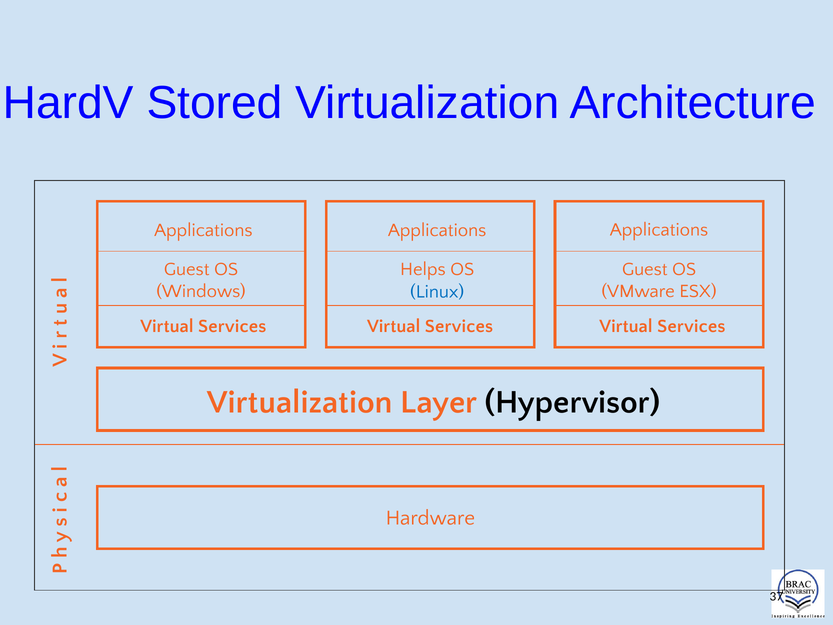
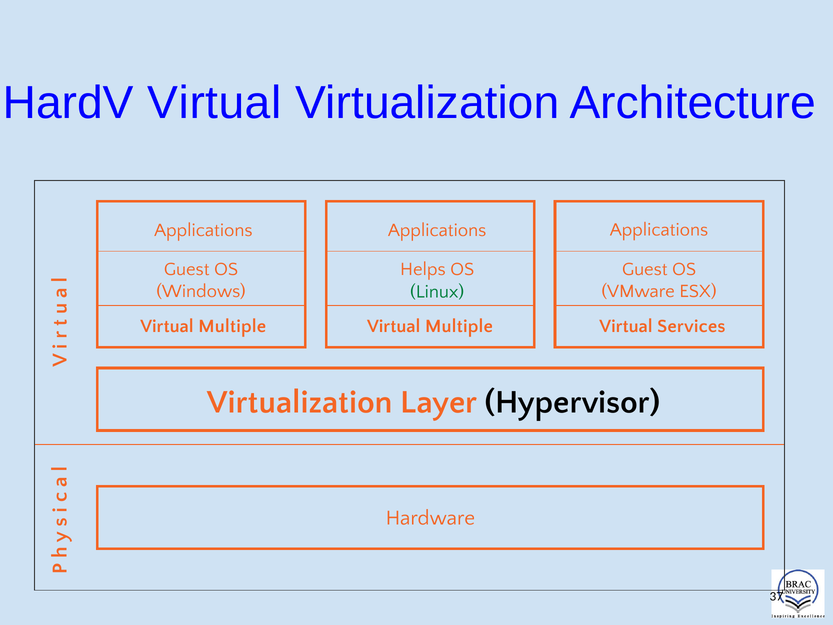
HardV Stored: Stored -> Virtual
Linux colour: blue -> green
Services at (232, 326): Services -> Multiple
Services at (459, 326): Services -> Multiple
